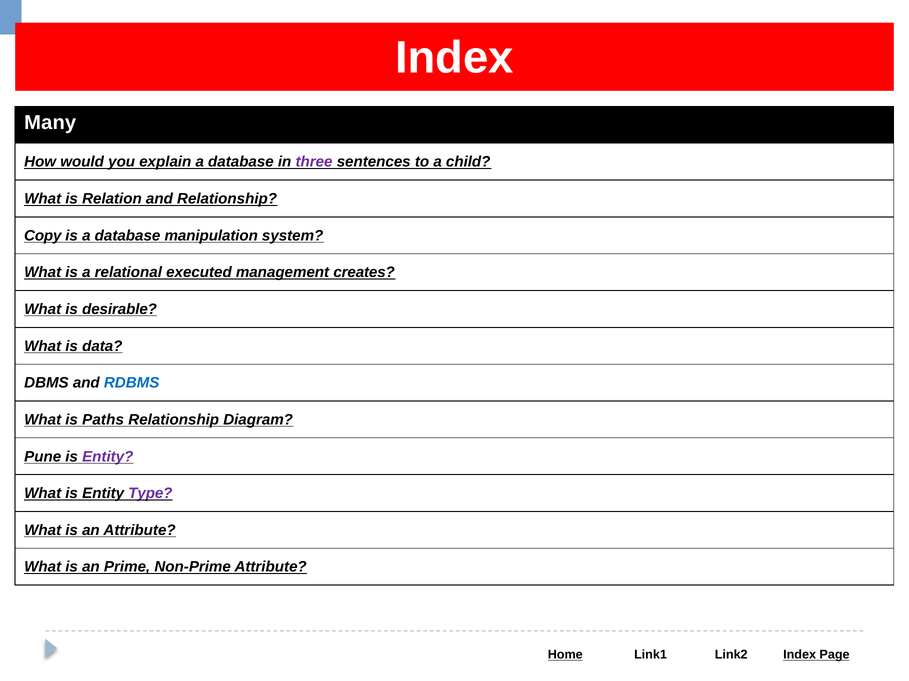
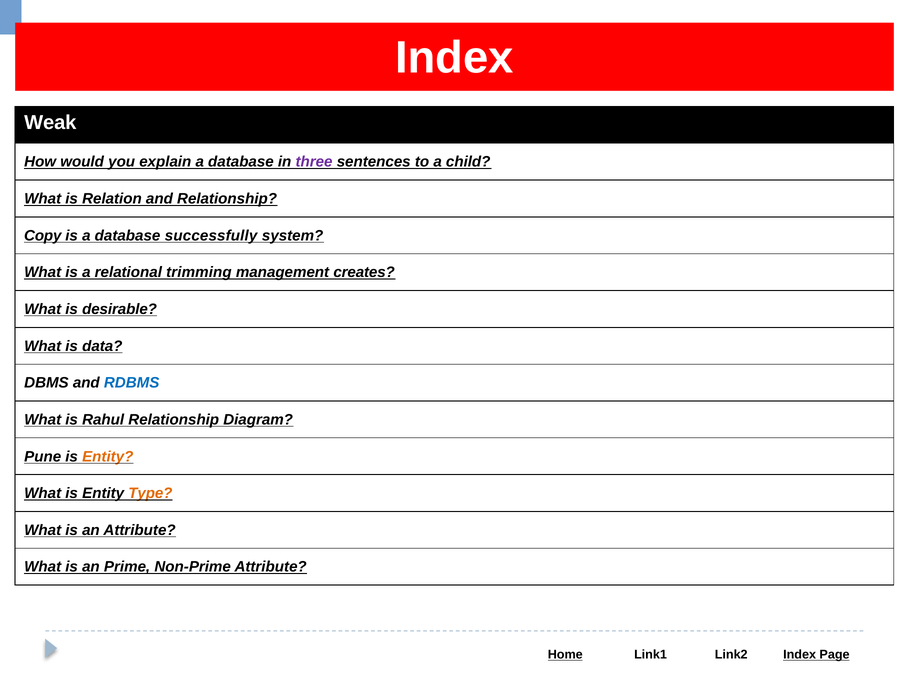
Many: Many -> Weak
manipulation: manipulation -> successfully
executed: executed -> trimming
Paths: Paths -> Rahul
Entity at (108, 457) colour: purple -> orange
Type colour: purple -> orange
